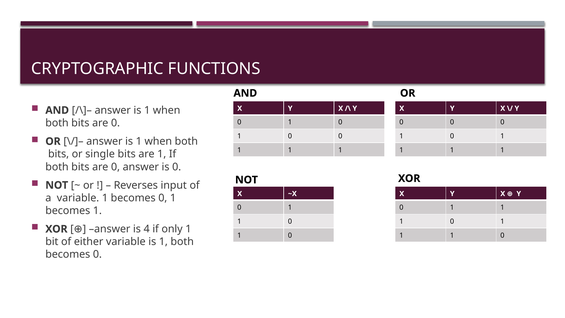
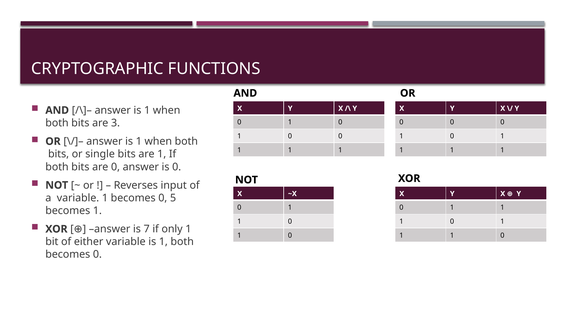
0 at (116, 123): 0 -> 3
becomes 0 1: 1 -> 5
4: 4 -> 7
